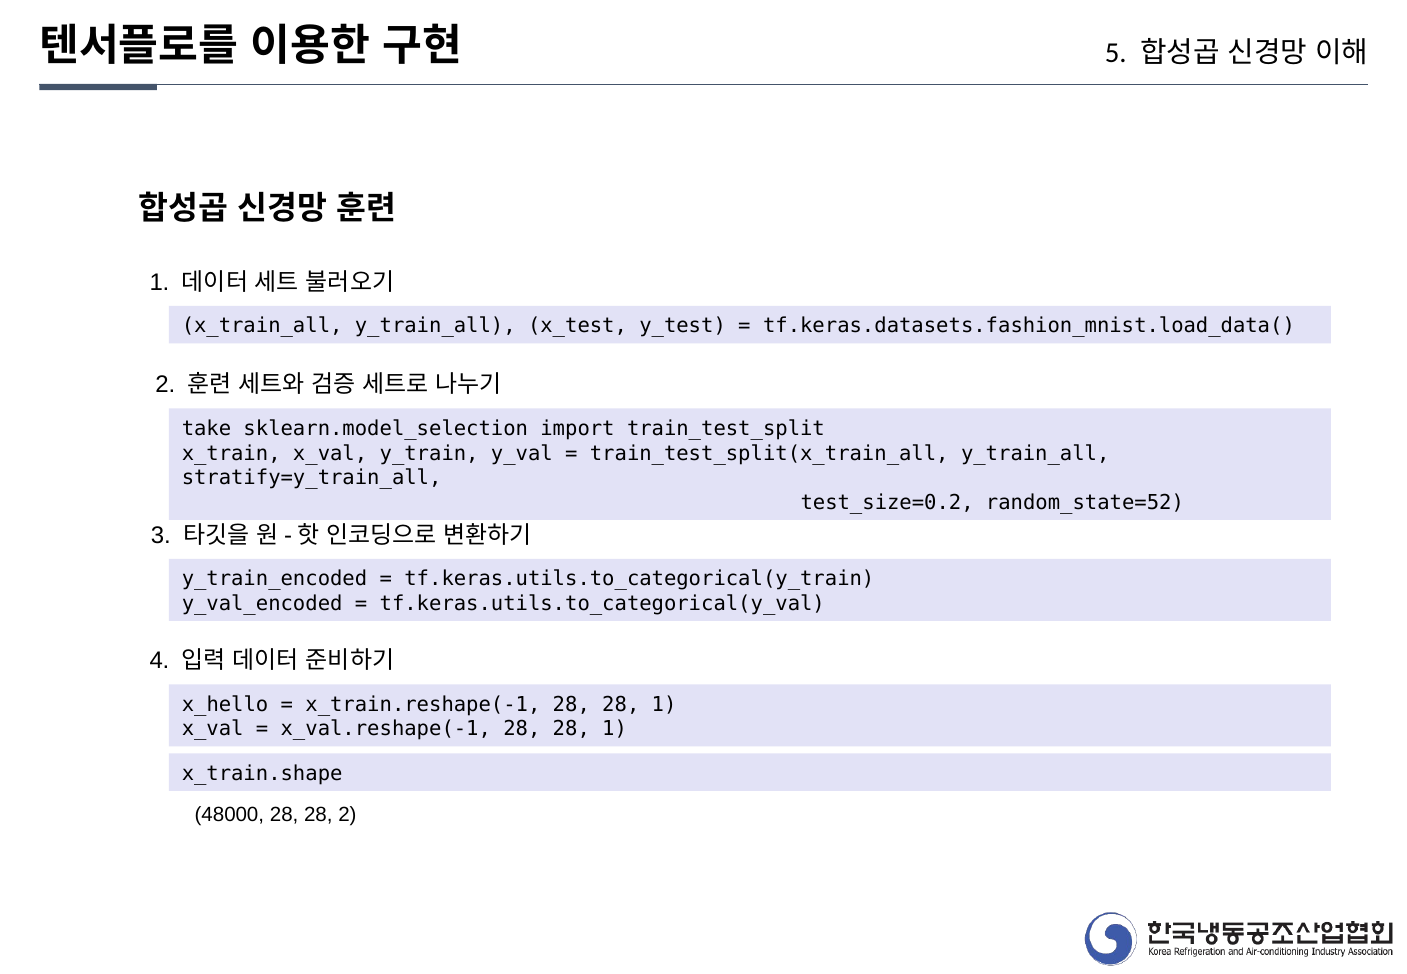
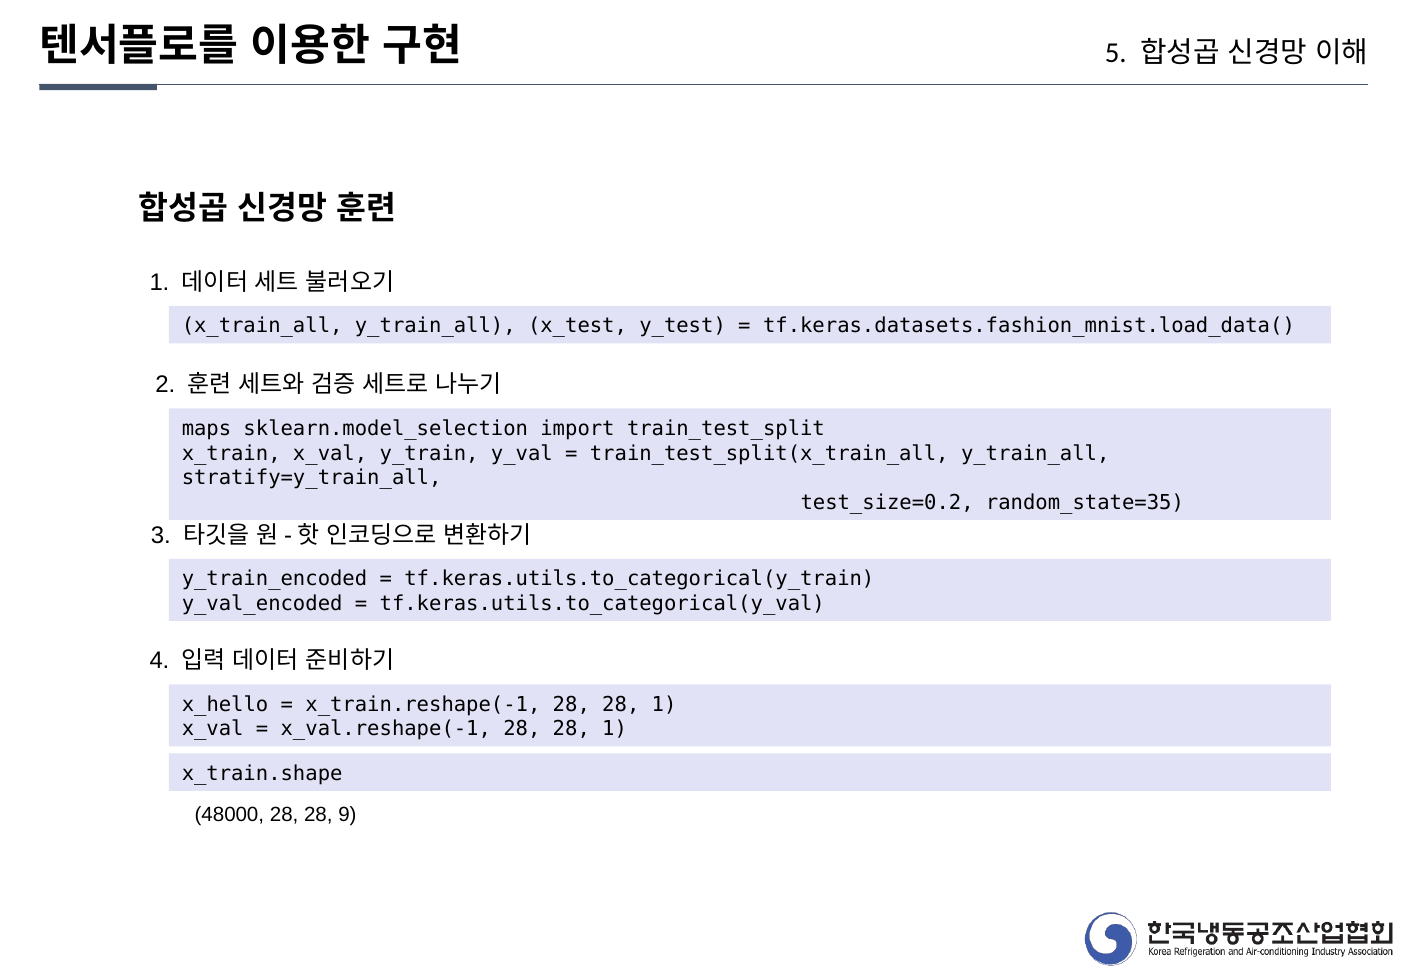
take: take -> maps
random_state=52: random_state=52 -> random_state=35
28 2: 2 -> 9
